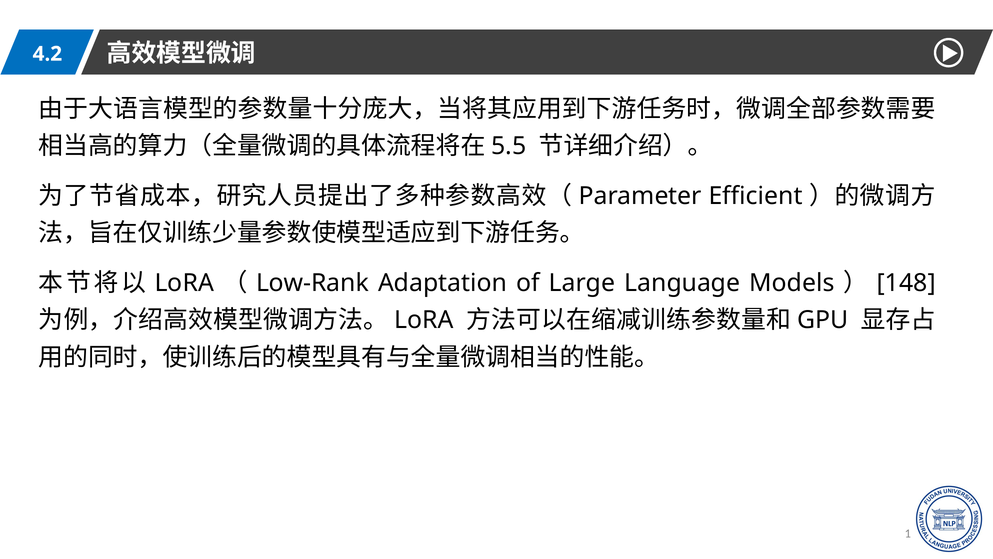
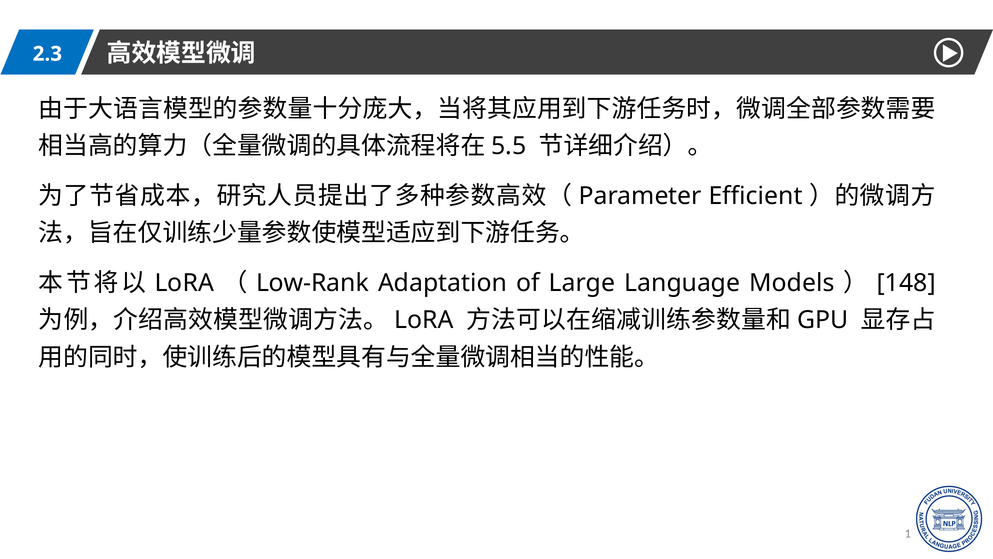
4.2: 4.2 -> 2.3
